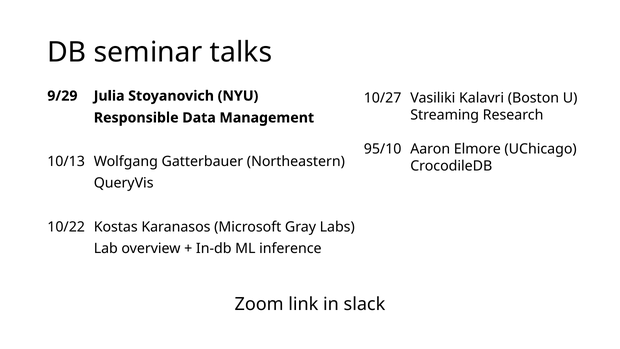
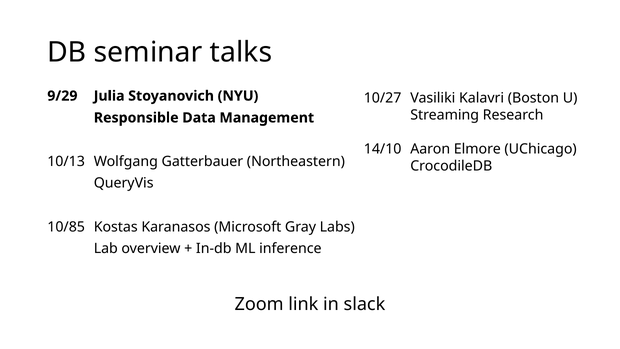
95/10: 95/10 -> 14/10
10/22: 10/22 -> 10/85
